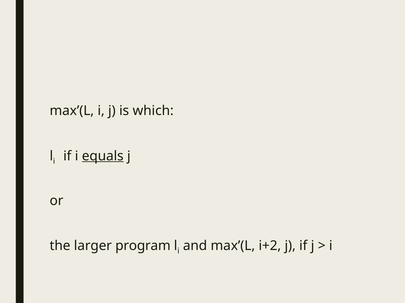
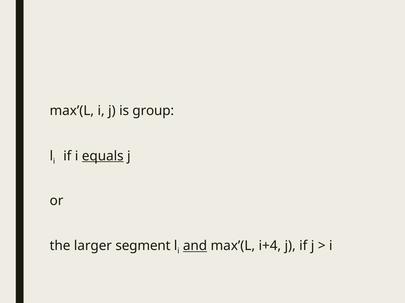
which: which -> group
program: program -> segment
and underline: none -> present
i+2: i+2 -> i+4
